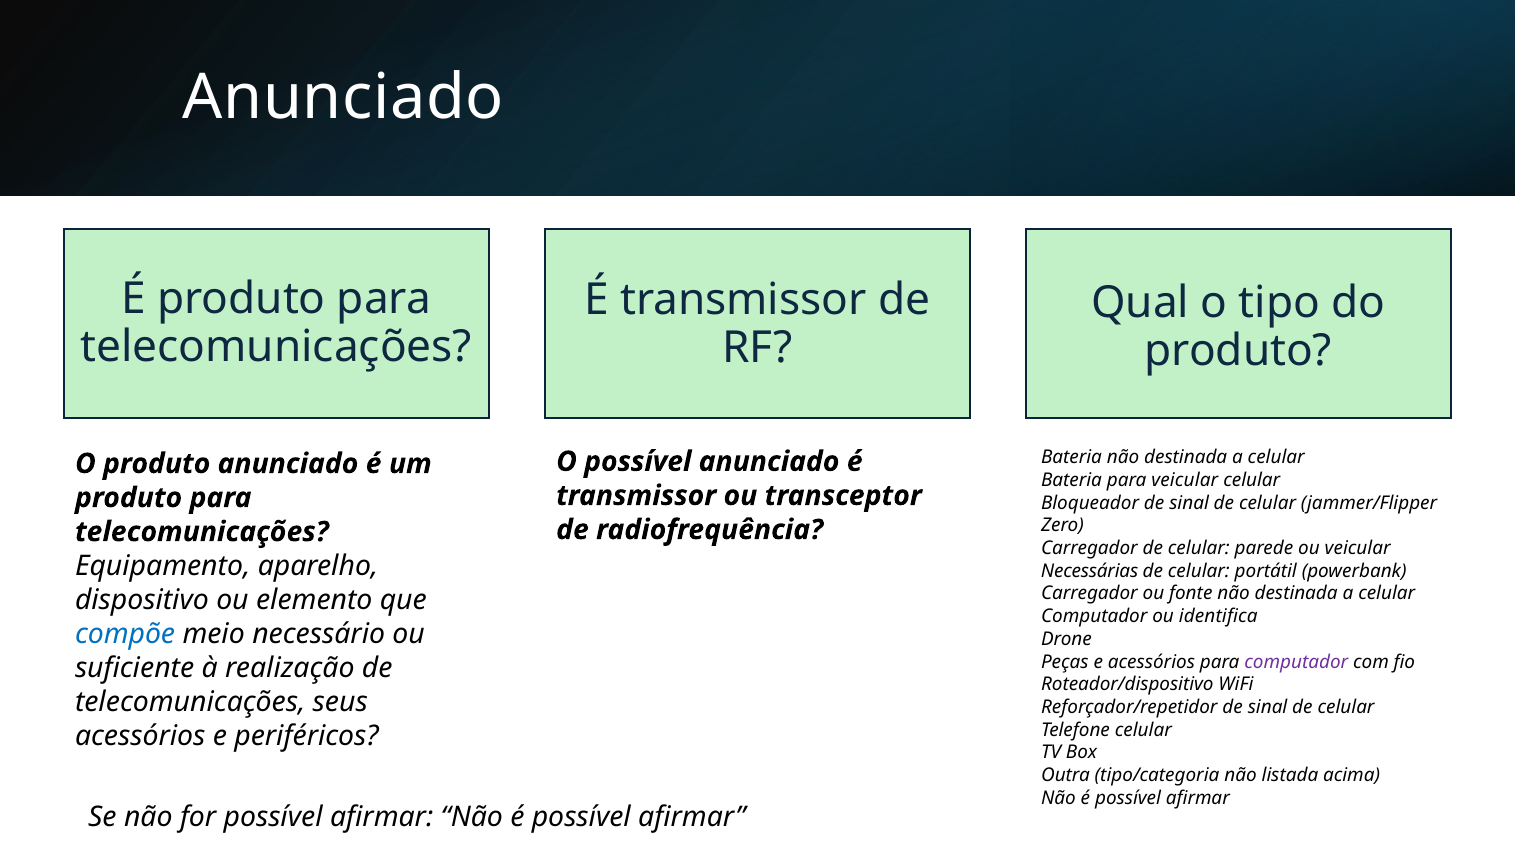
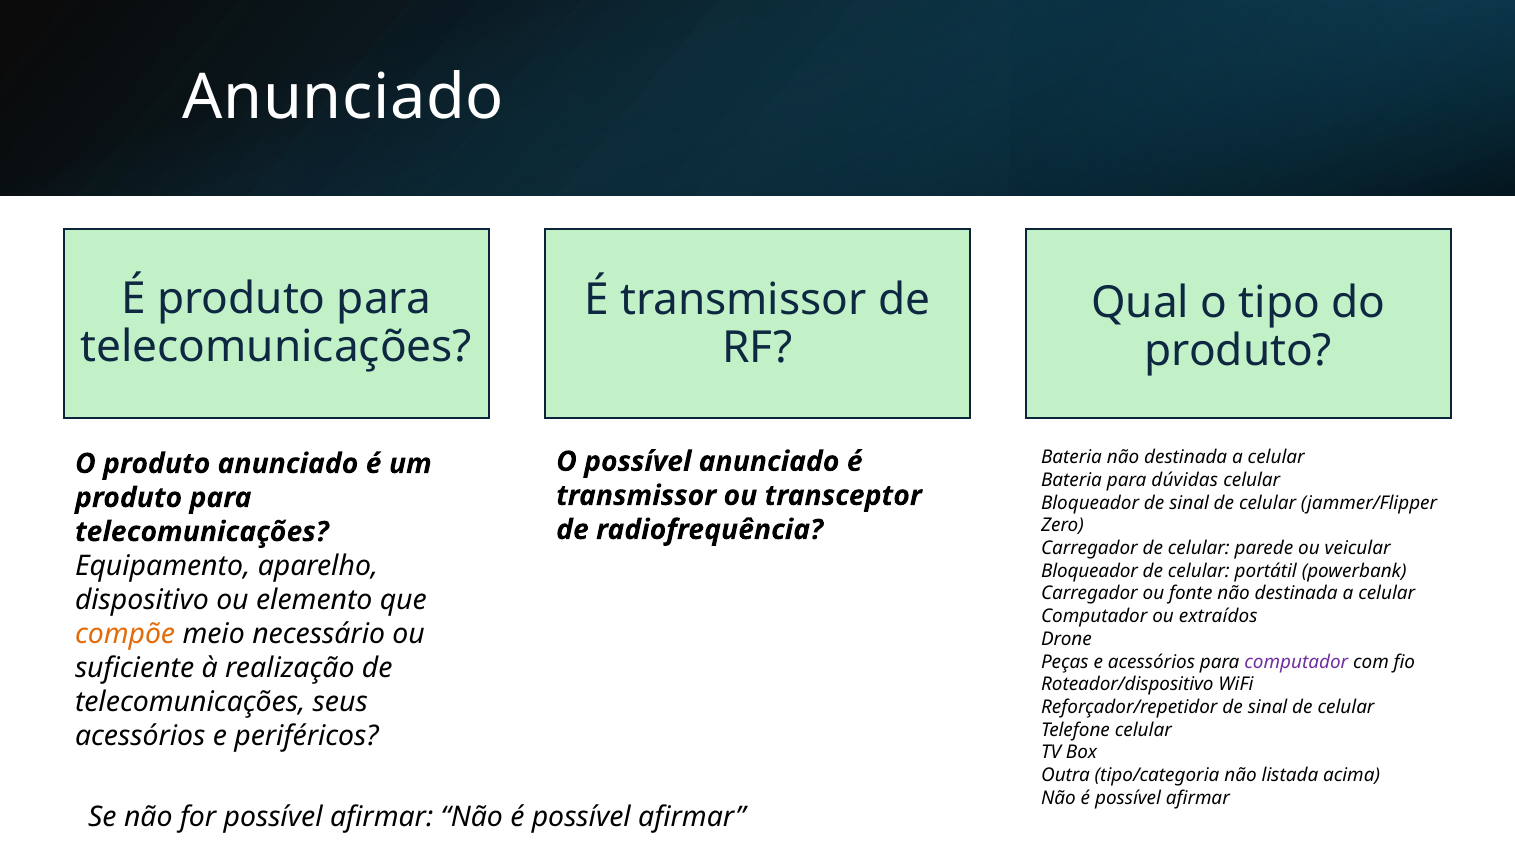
para veicular: veicular -> dúvidas
Necessárias at (1090, 571): Necessárias -> Bloqueador
identifica: identifica -> extraídos
compõe colour: blue -> orange
